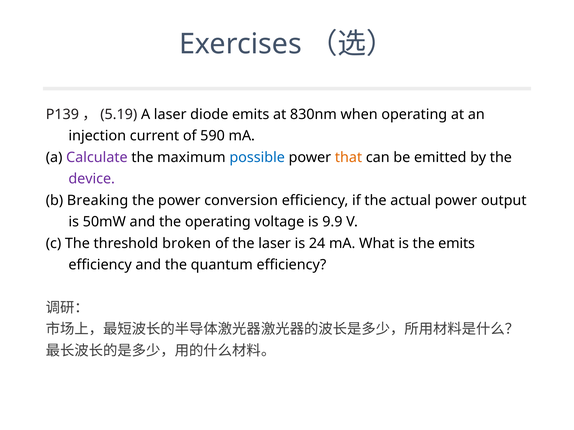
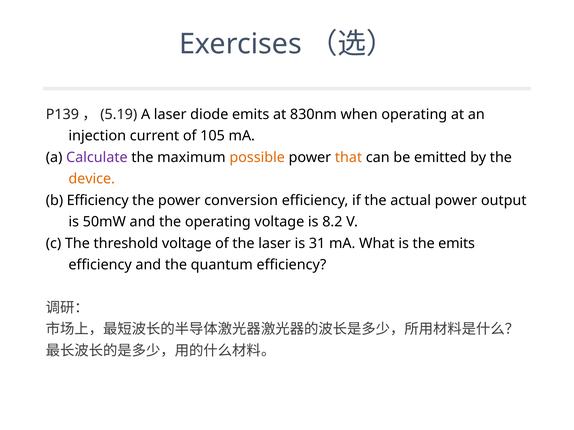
590: 590 -> 105
possible colour: blue -> orange
device colour: purple -> orange
b Breaking: Breaking -> Efficiency
9.9: 9.9 -> 8.2
threshold broken: broken -> voltage
24: 24 -> 31
